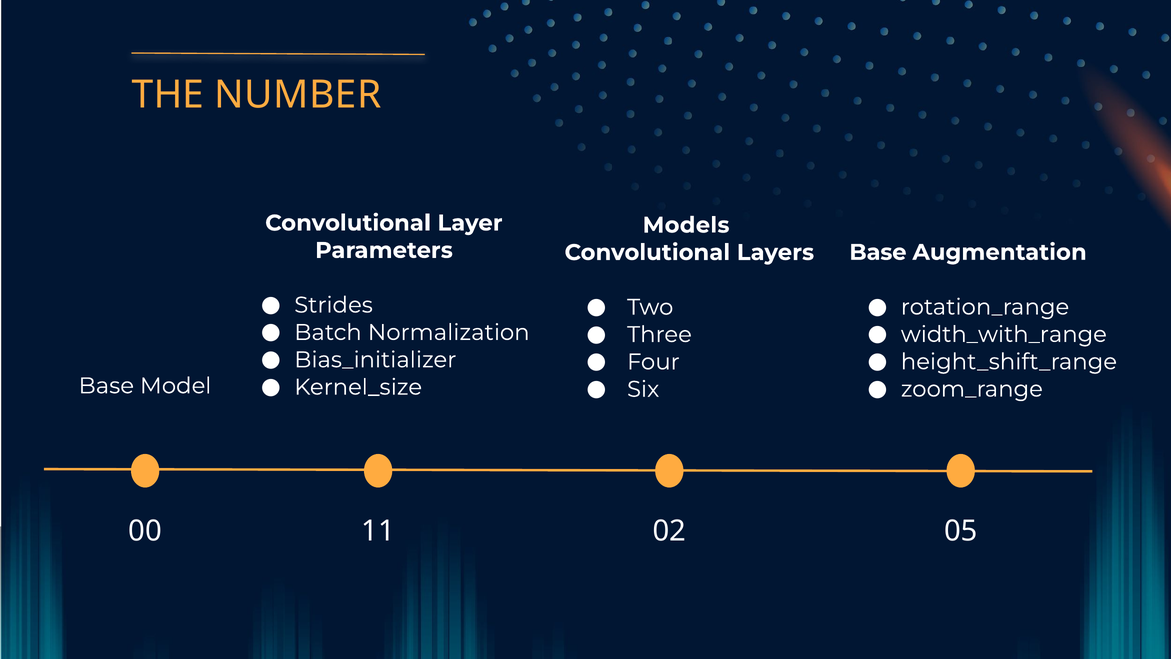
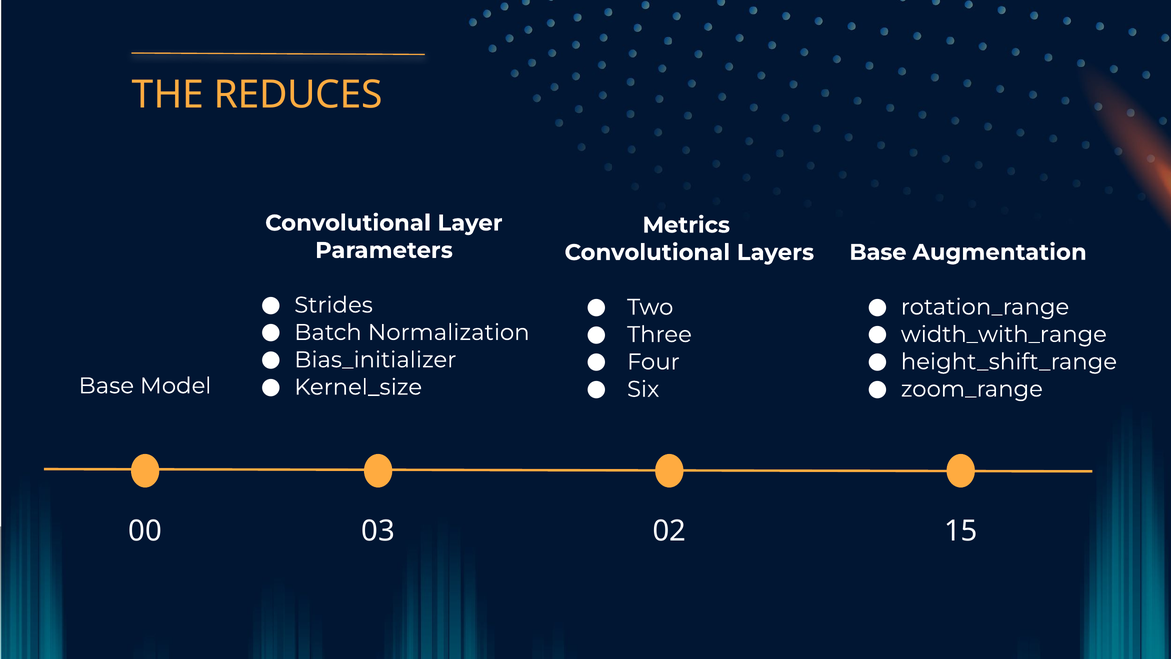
NUMBER: NUMBER -> REDUCES
Models: Models -> Metrics
11: 11 -> 03
05: 05 -> 15
